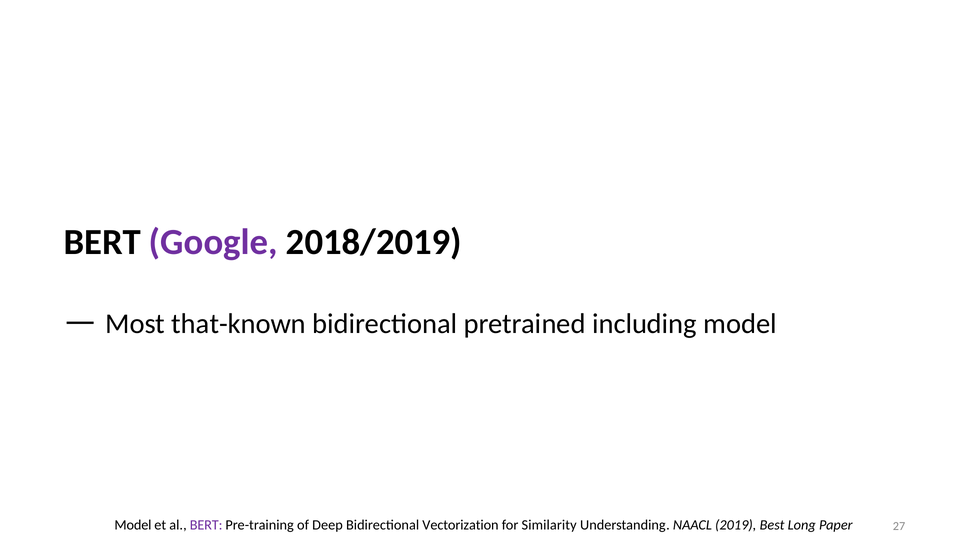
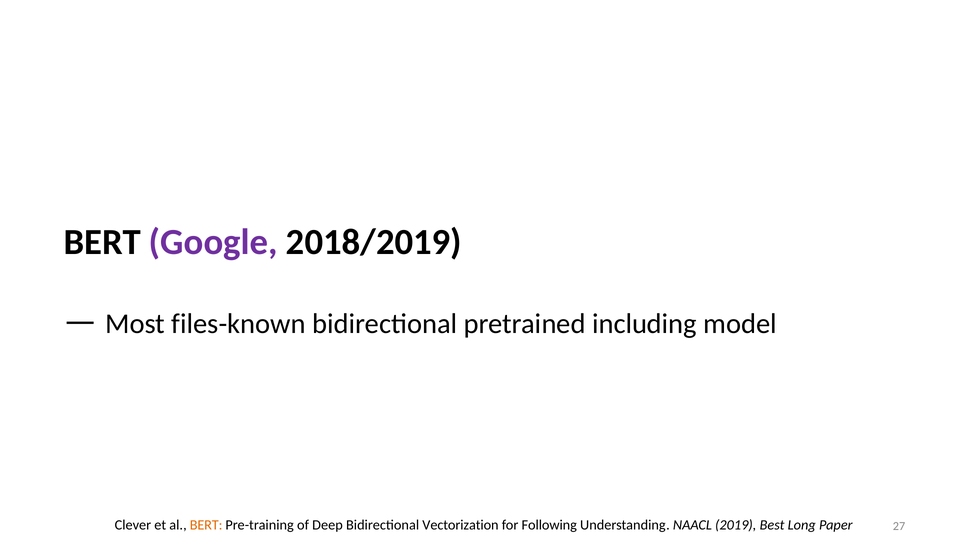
that-known: that-known -> files-known
Model at (133, 525): Model -> Clever
BERT at (206, 525) colour: purple -> orange
Similarity: Similarity -> Following
